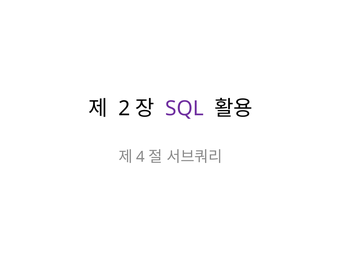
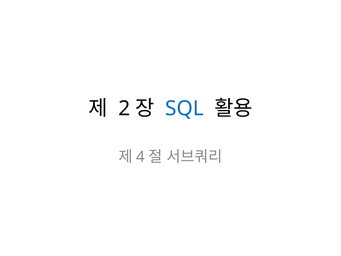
SQL colour: purple -> blue
